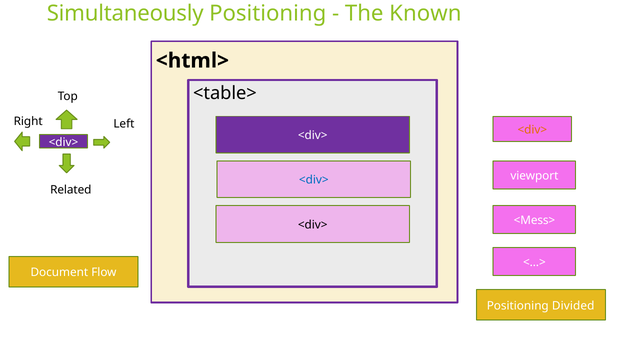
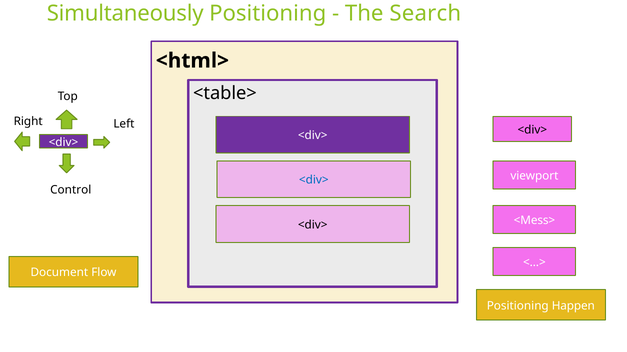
Known: Known -> Search
<div> at (532, 130) colour: orange -> black
Related: Related -> Control
Divided: Divided -> Happen
